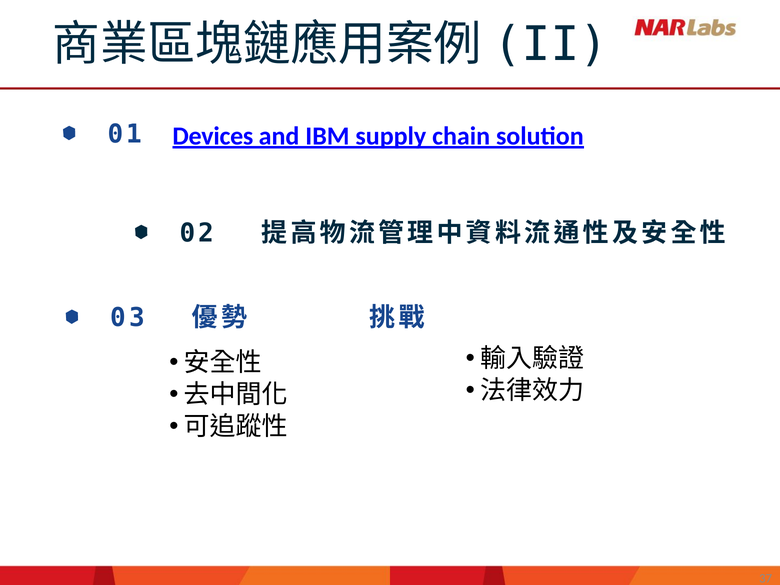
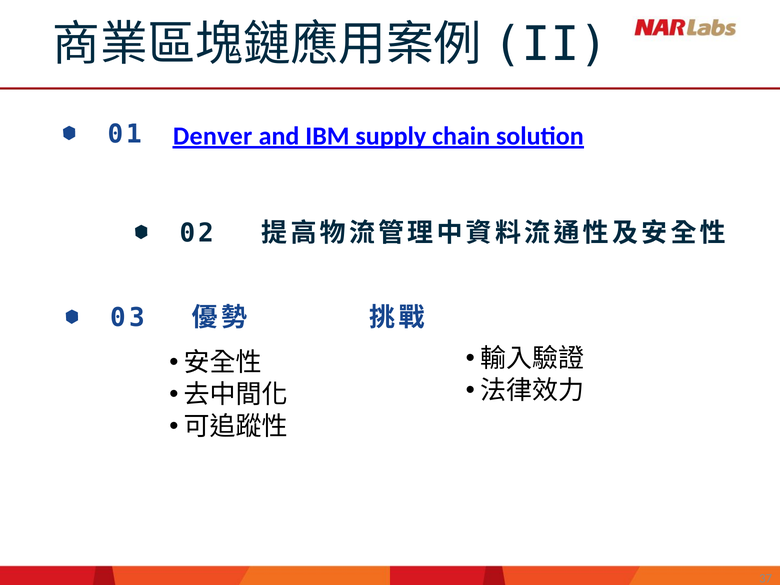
Devices: Devices -> Denver
